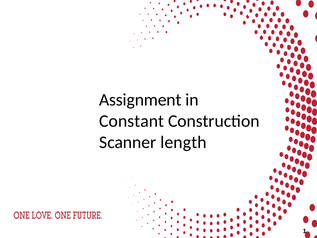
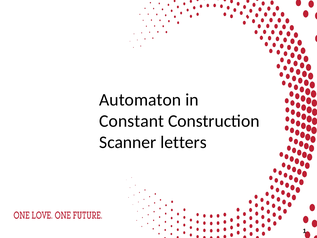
Assignment: Assignment -> Automaton
length: length -> letters
